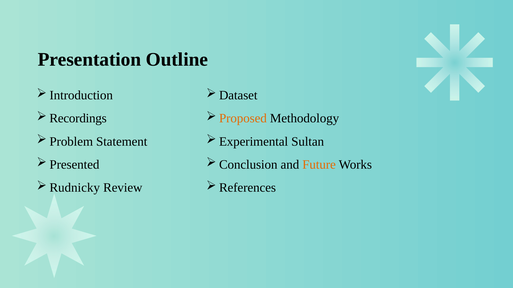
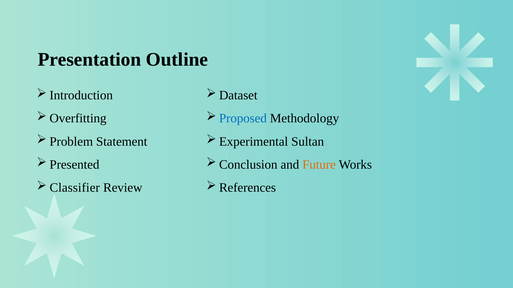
Recordings: Recordings -> Overfitting
Proposed colour: orange -> blue
Rudnicky: Rudnicky -> Classifier
